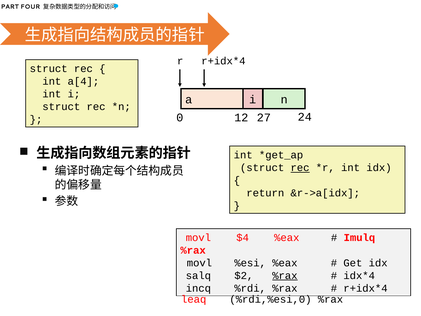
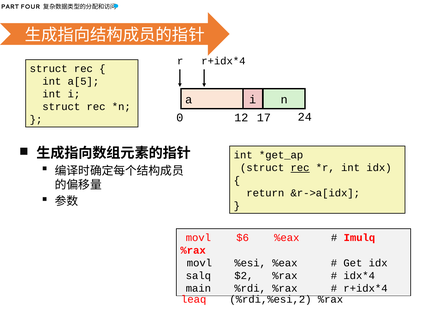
a[4: a[4 -> a[5
27: 27 -> 17
$4: $4 -> $6
%rax at (285, 275) underline: present -> none
incq: incq -> main
%rdi,%esi,0: %rdi,%esi,0 -> %rdi,%esi,2
